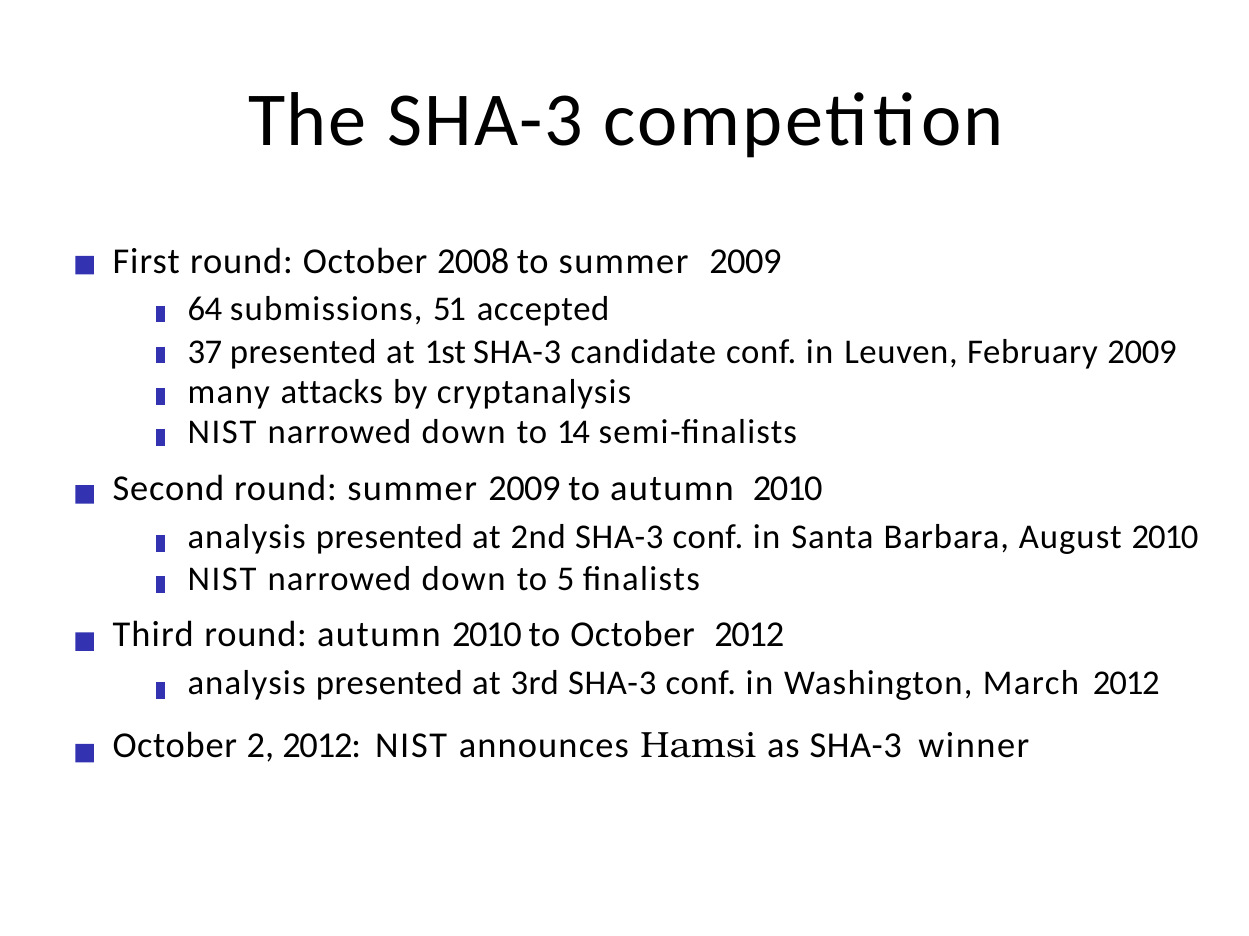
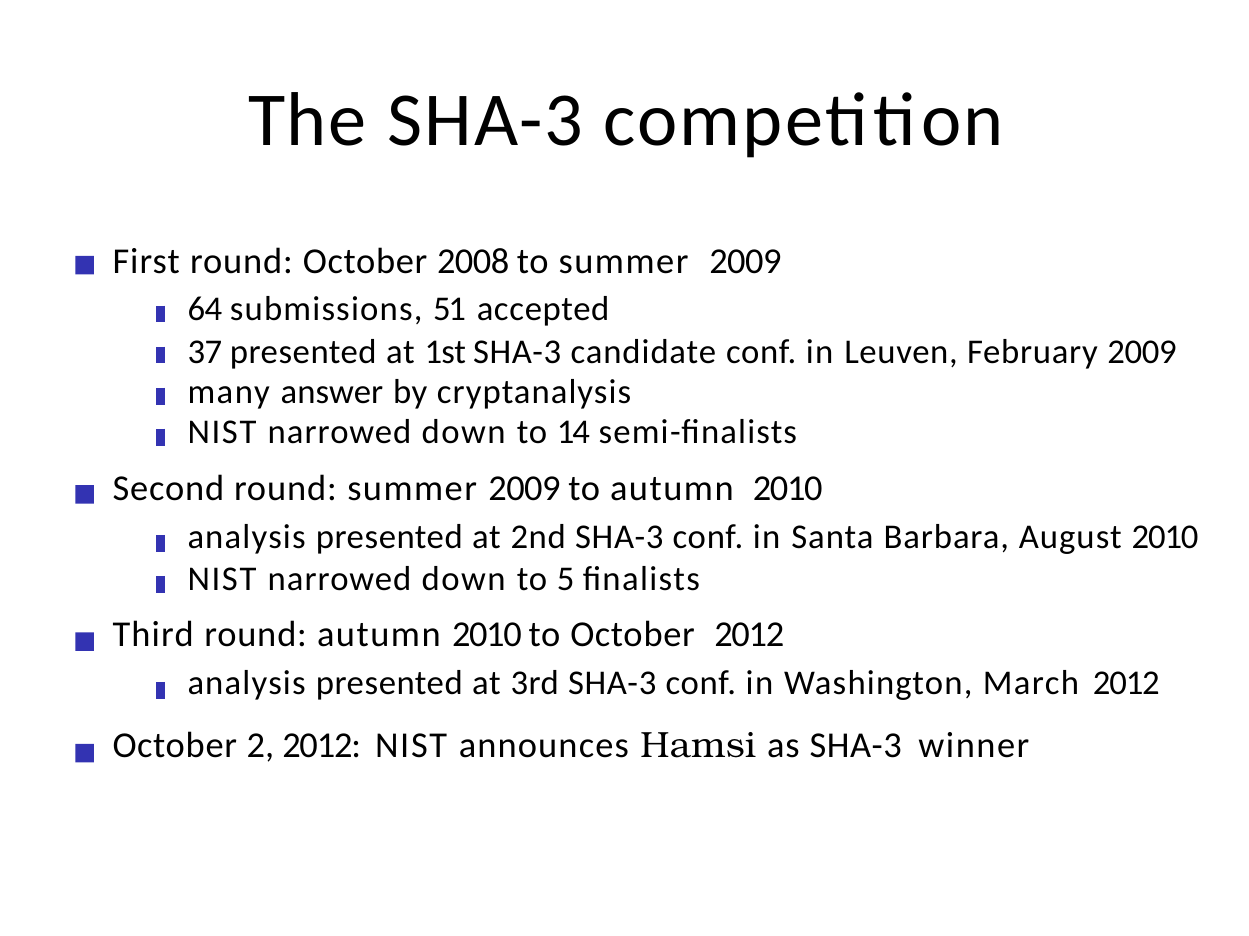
attacks: attacks -> answer
